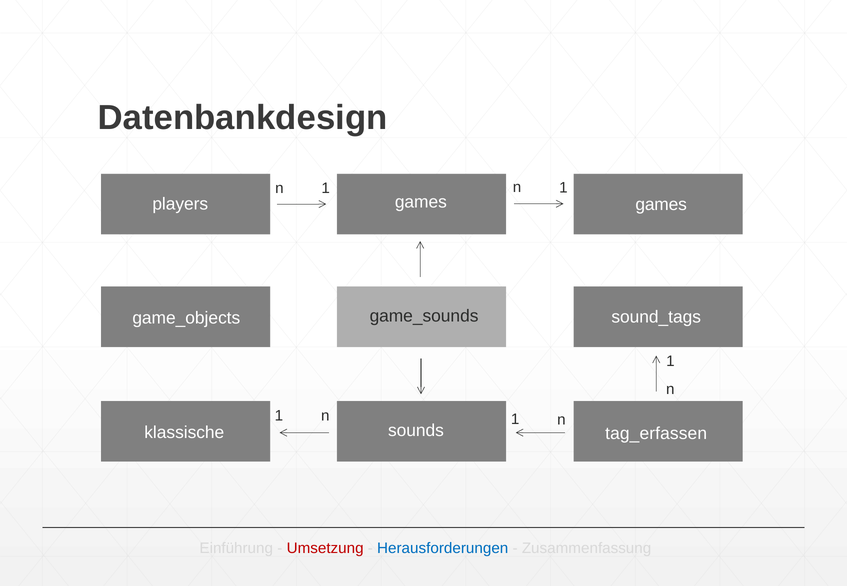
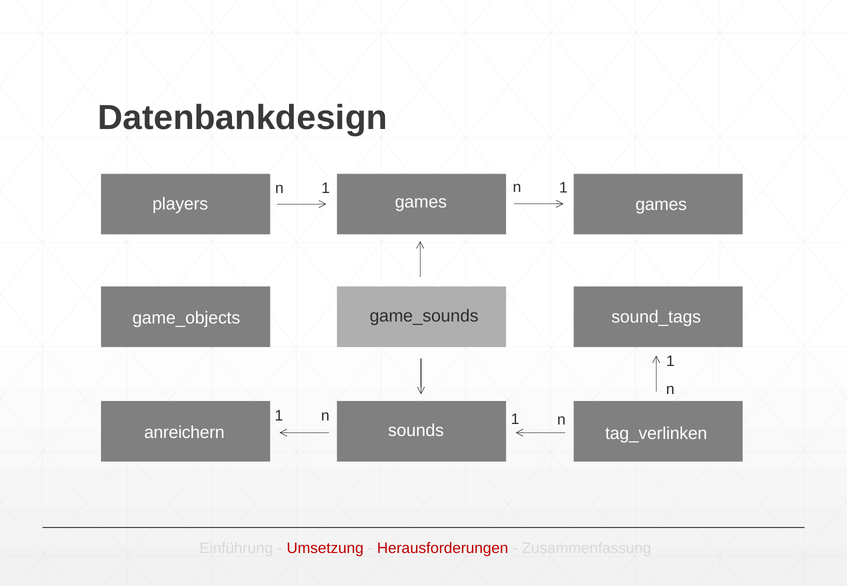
klassische: klassische -> anreichern
tag_erfassen: tag_erfassen -> tag_verlinken
Herausforderungen colour: blue -> red
